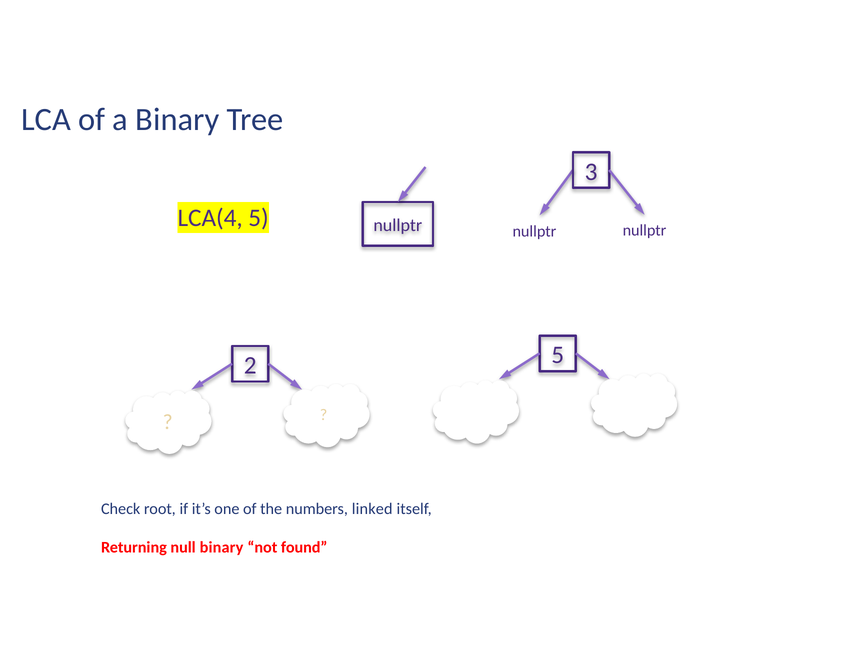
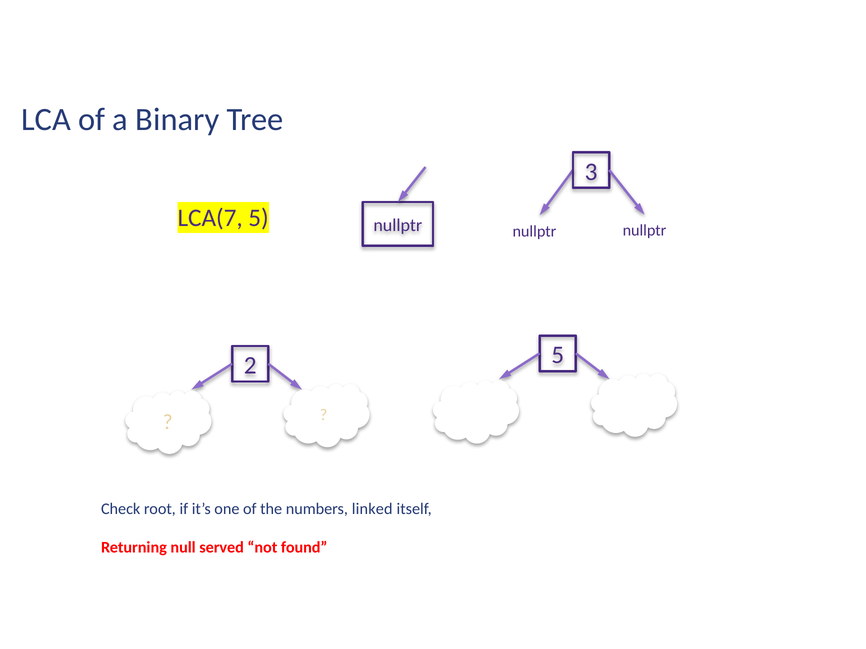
LCA(4: LCA(4 -> LCA(7
null binary: binary -> served
